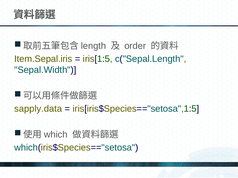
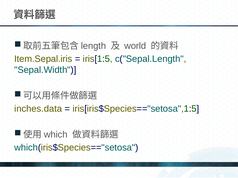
order: order -> world
sapply.data: sapply.data -> inches.data
